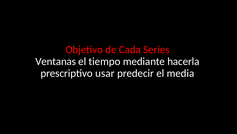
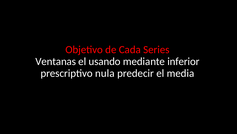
tiempo: tiempo -> usando
hacerla: hacerla -> inferior
usar: usar -> nula
